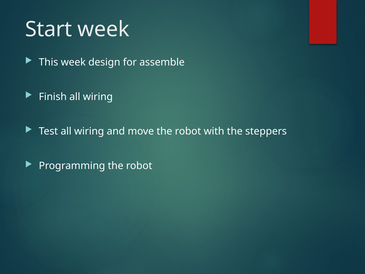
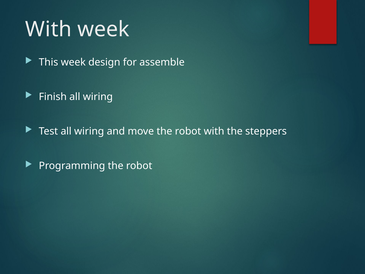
Start at (49, 29): Start -> With
